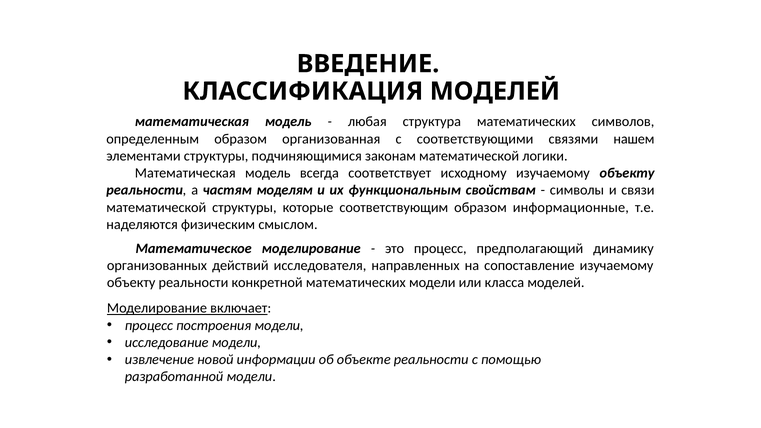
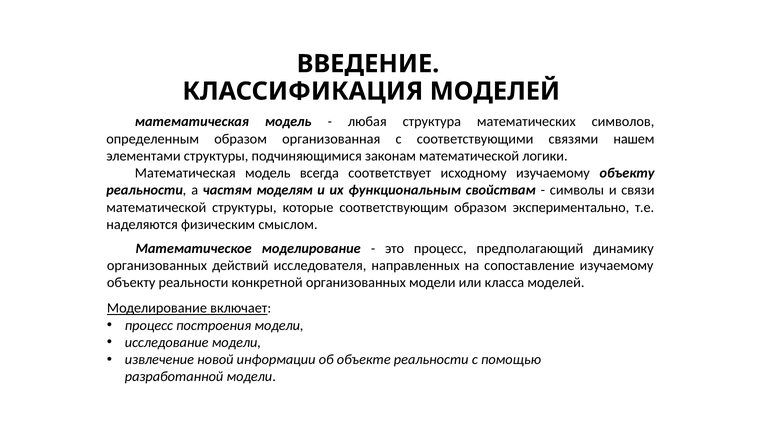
информационные: информационные -> экспериментально
конкретной математических: математических -> организованных
